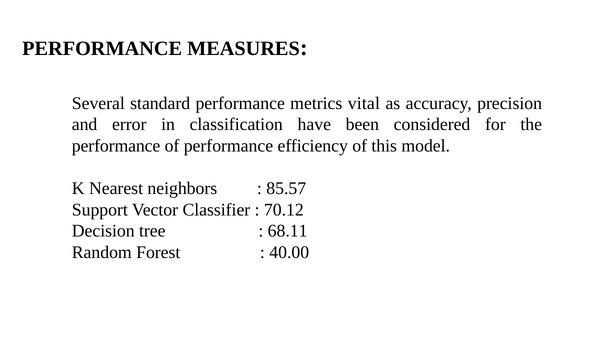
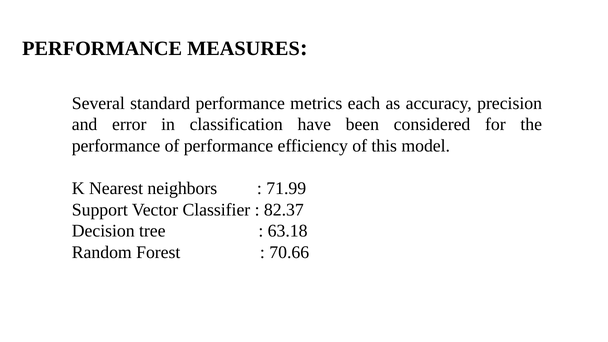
vital: vital -> each
85.57: 85.57 -> 71.99
70.12: 70.12 -> 82.37
68.11: 68.11 -> 63.18
40.00: 40.00 -> 70.66
